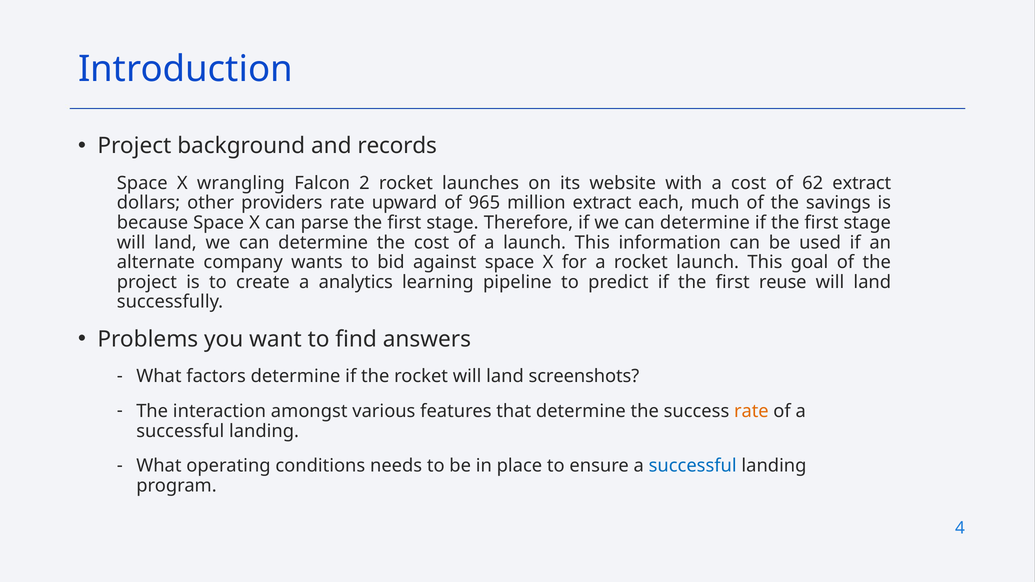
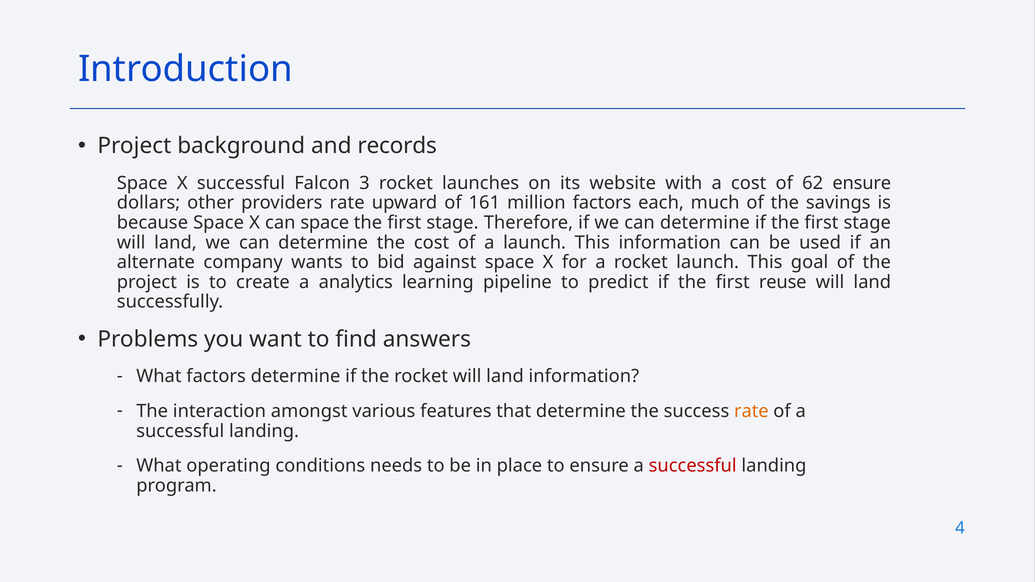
X wrangling: wrangling -> successful
2: 2 -> 3
62 extract: extract -> ensure
965: 965 -> 161
million extract: extract -> factors
can parse: parse -> space
land screenshots: screenshots -> information
successful at (693, 466) colour: blue -> red
